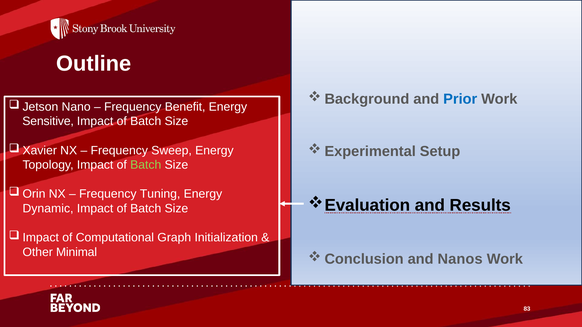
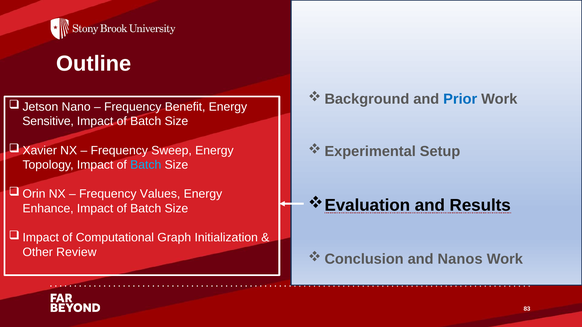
Batch at (146, 165) colour: light green -> light blue
Tuning: Tuning -> Values
Dynamic: Dynamic -> Enhance
Minimal: Minimal -> Review
